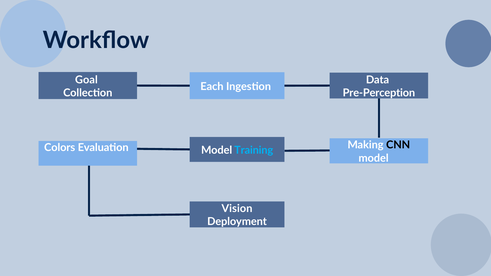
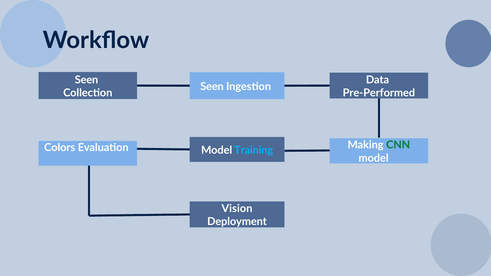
Goal at (86, 80): Goal -> Seen
Each at (212, 87): Each -> Seen
Pre-Perception: Pre-Perception -> Pre-Performed
CNN colour: black -> green
